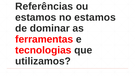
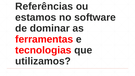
no estamos: estamos -> software
